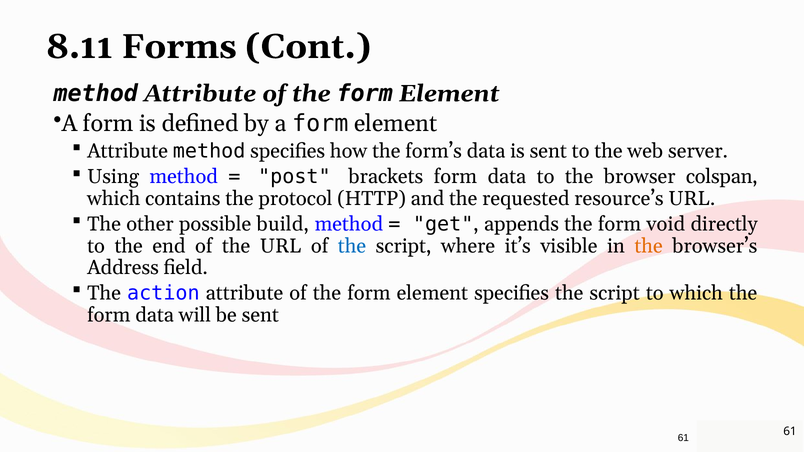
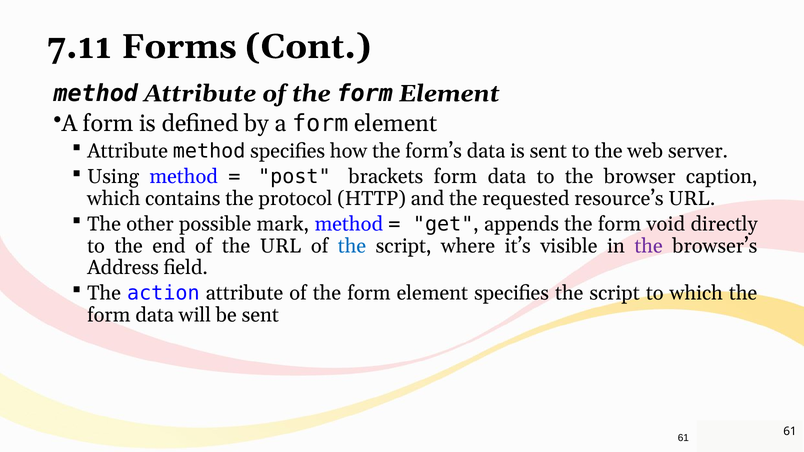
8.11: 8.11 -> 7.11
colspan: colspan -> caption
build: build -> mark
the at (649, 246) colour: orange -> purple
